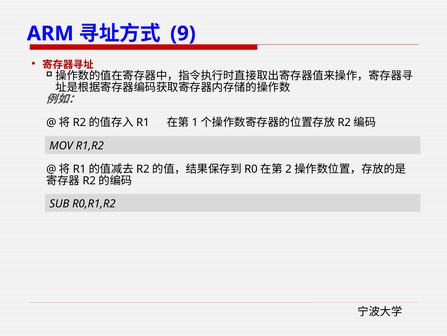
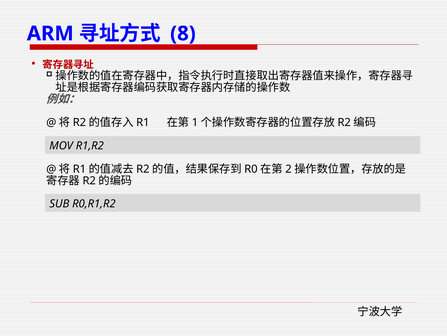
9: 9 -> 8
